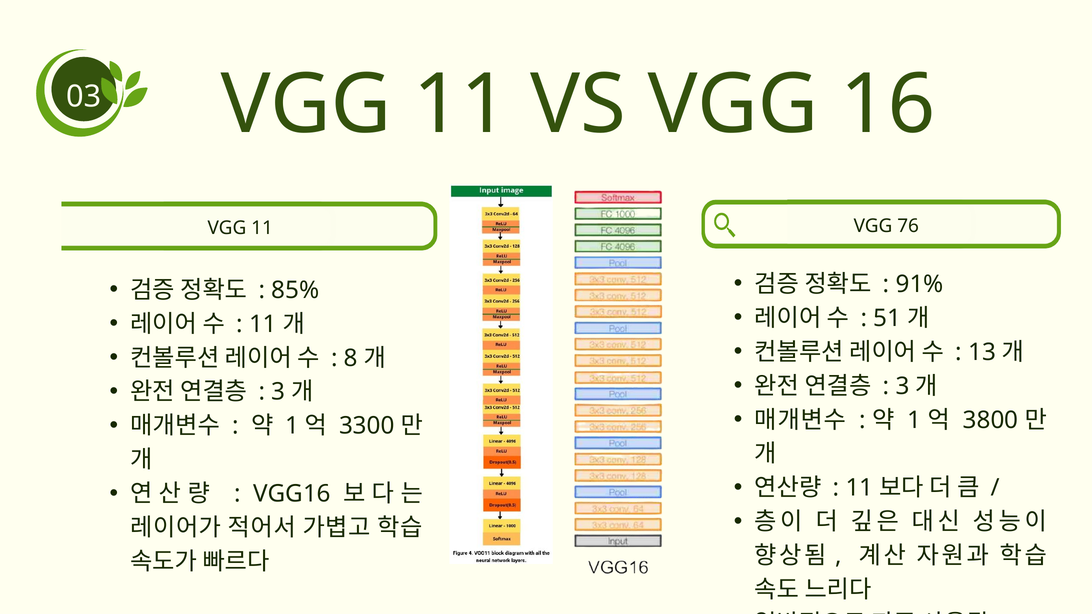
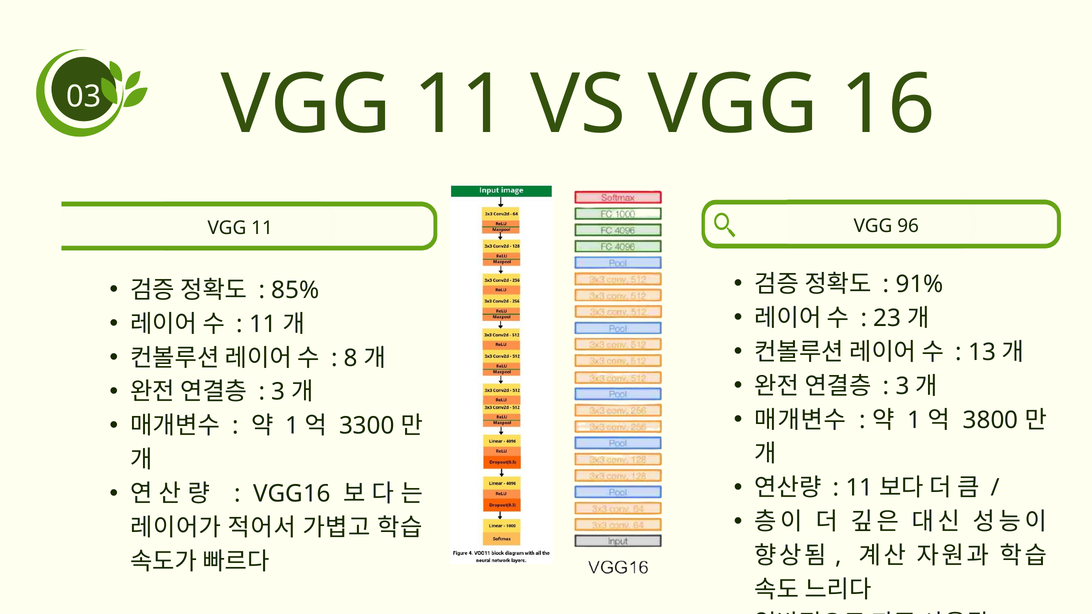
76: 76 -> 96
51: 51 -> 23
